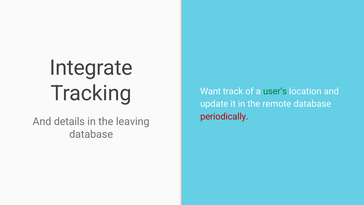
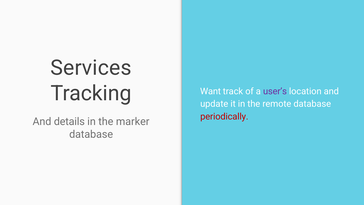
Integrate: Integrate -> Services
user’s colour: green -> purple
leaving: leaving -> marker
